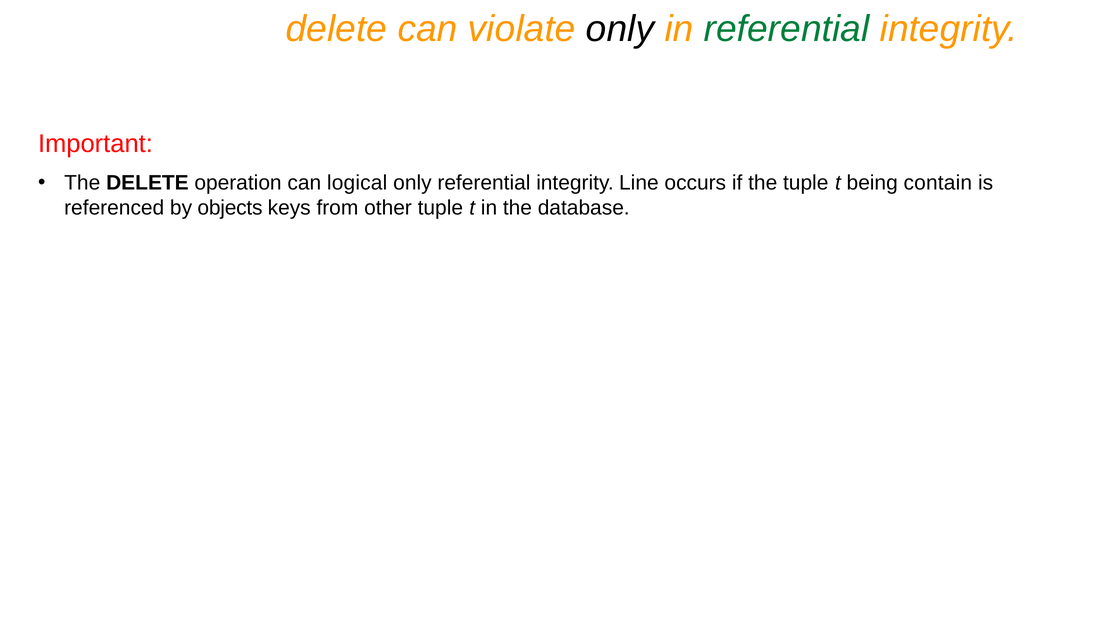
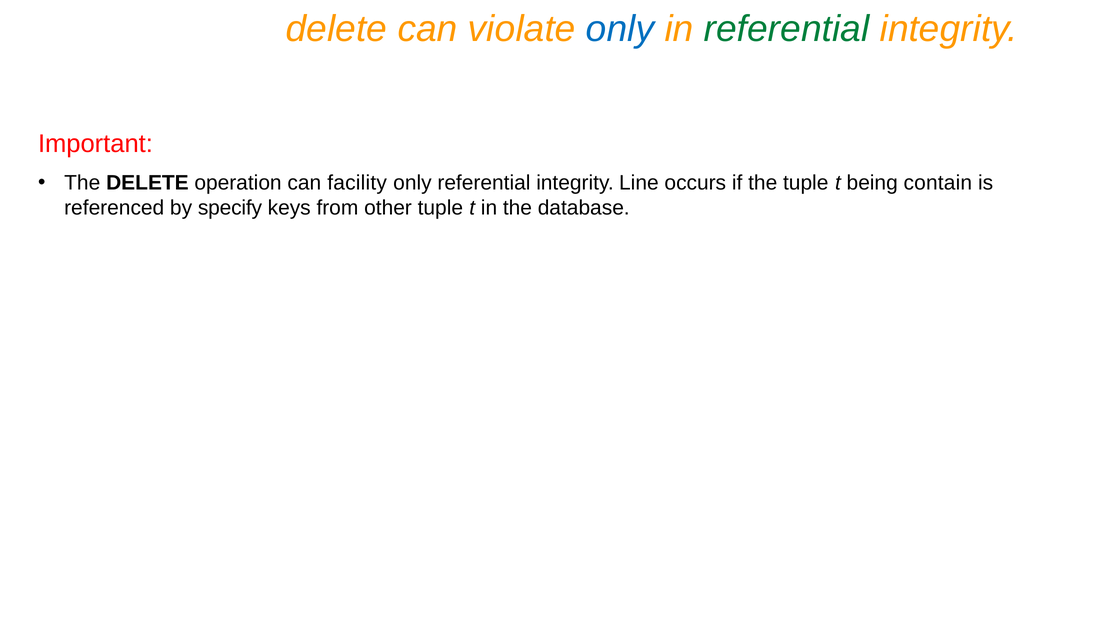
only at (620, 29) colour: black -> blue
logical: logical -> facility
objects: objects -> specify
